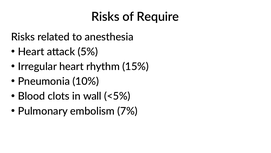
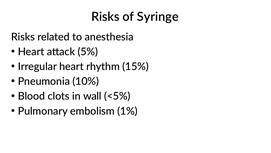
Require: Require -> Syringe
7%: 7% -> 1%
